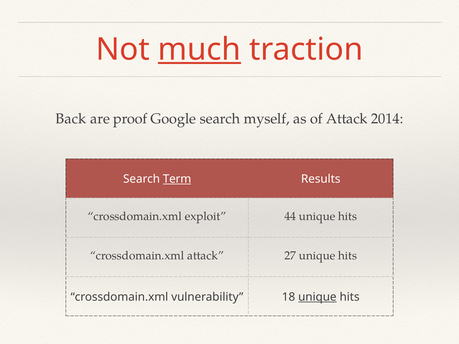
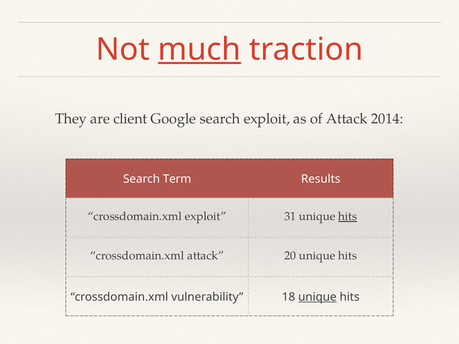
Back: Back -> They
proof: proof -> client
search myself: myself -> exploit
Term underline: present -> none
44: 44 -> 31
hits at (348, 217) underline: none -> present
27: 27 -> 20
